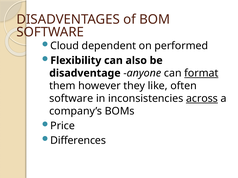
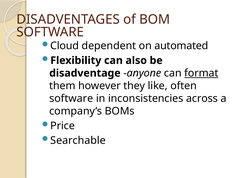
performed: performed -> automated
across underline: present -> none
Differences: Differences -> Searchable
